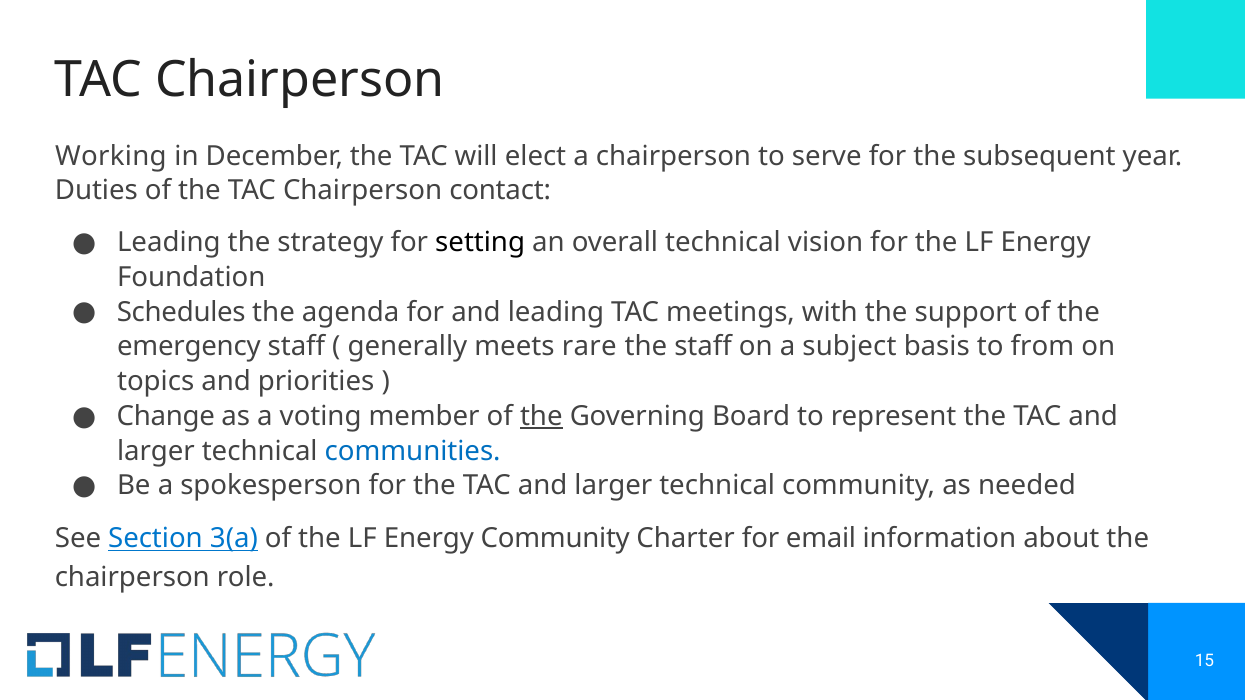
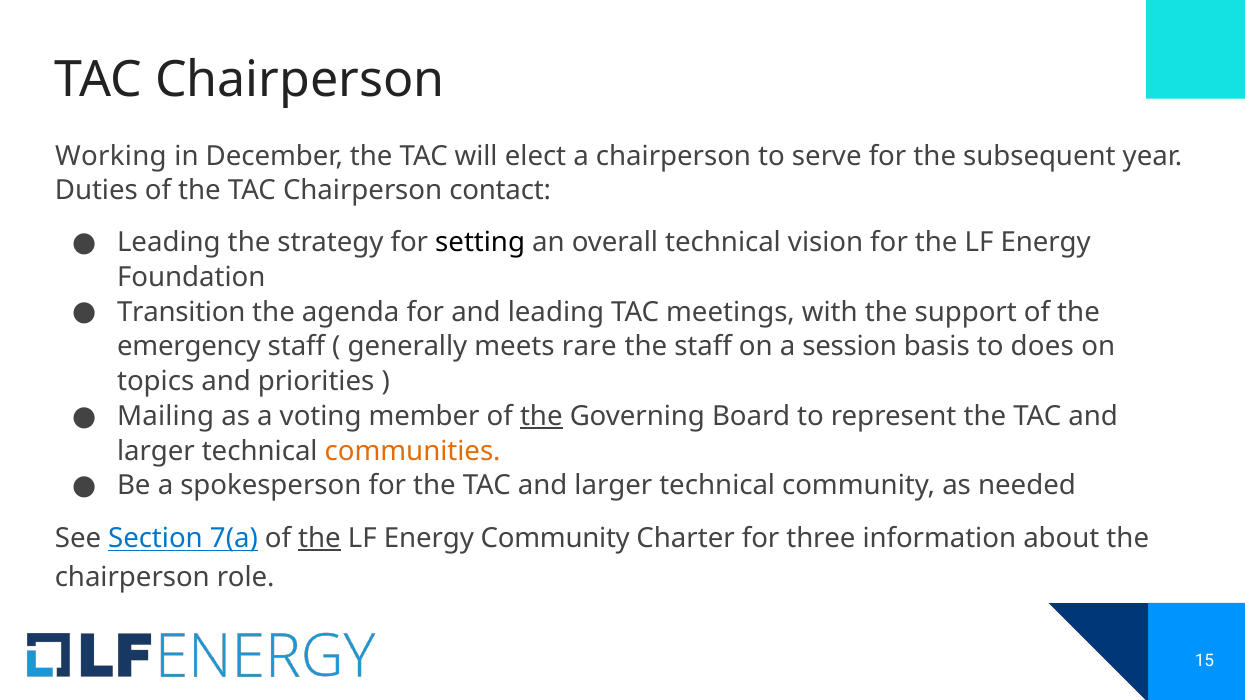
Schedules: Schedules -> Transition
subject: subject -> session
from: from -> does
Change: Change -> Mailing
communities colour: blue -> orange
3(a: 3(a -> 7(a
the at (320, 538) underline: none -> present
email: email -> three
